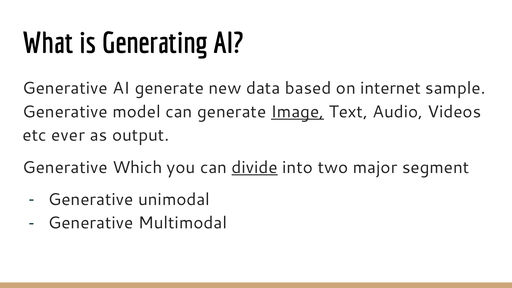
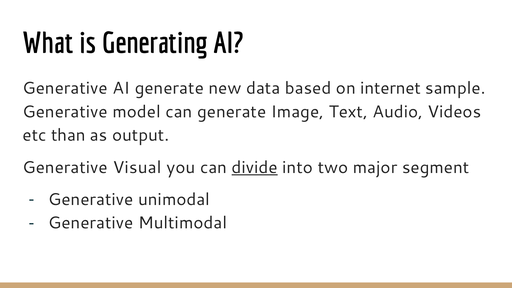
Image underline: present -> none
ever: ever -> than
Which: Which -> Visual
